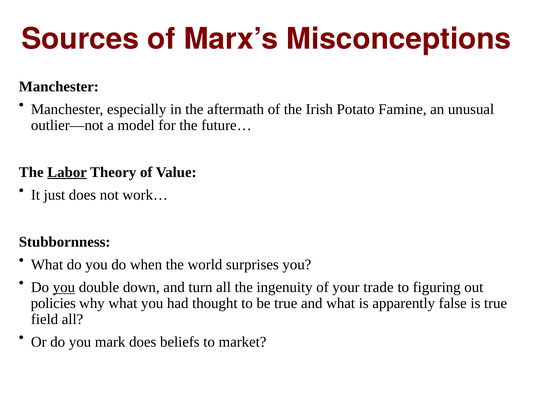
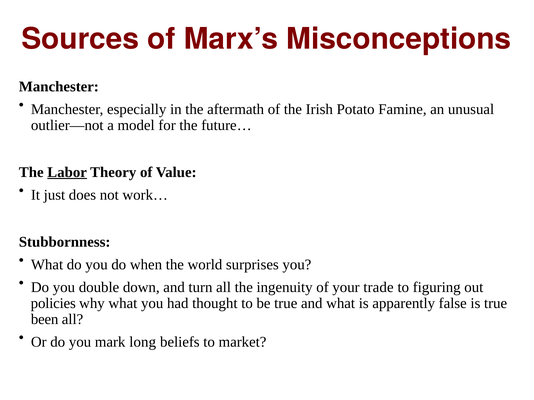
you at (64, 288) underline: present -> none
field: field -> been
mark does: does -> long
